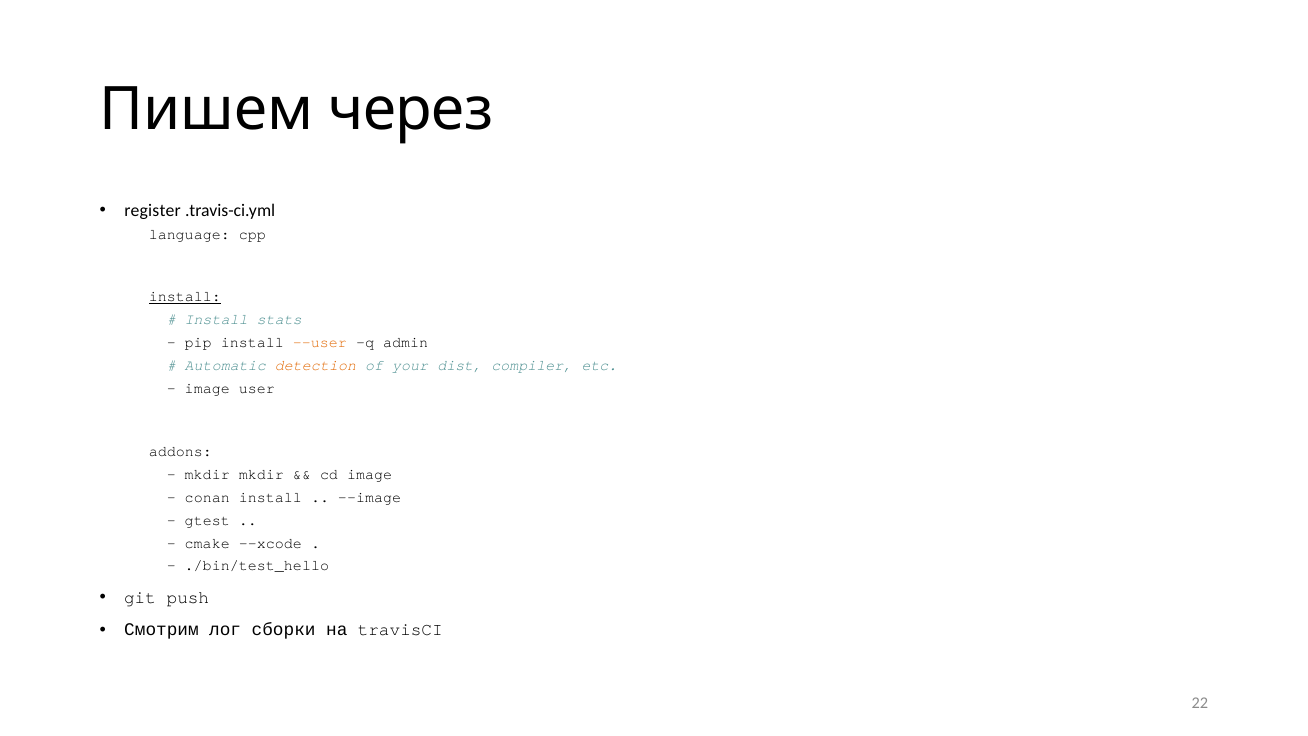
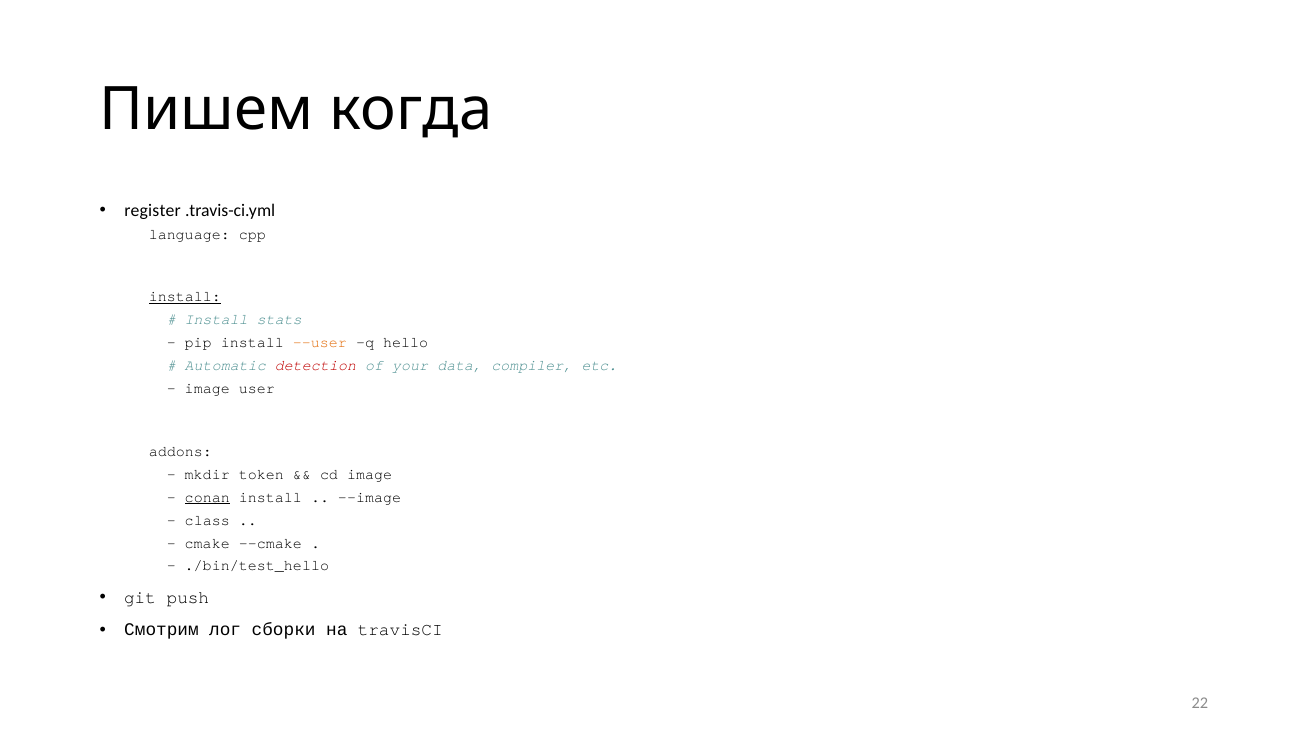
через: через -> когда
admin: admin -> hello
detection colour: orange -> red
dist: dist -> data
mkdir mkdir: mkdir -> token
conan underline: none -> present
gtest: gtest -> class
--xcode: --xcode -> --cmake
